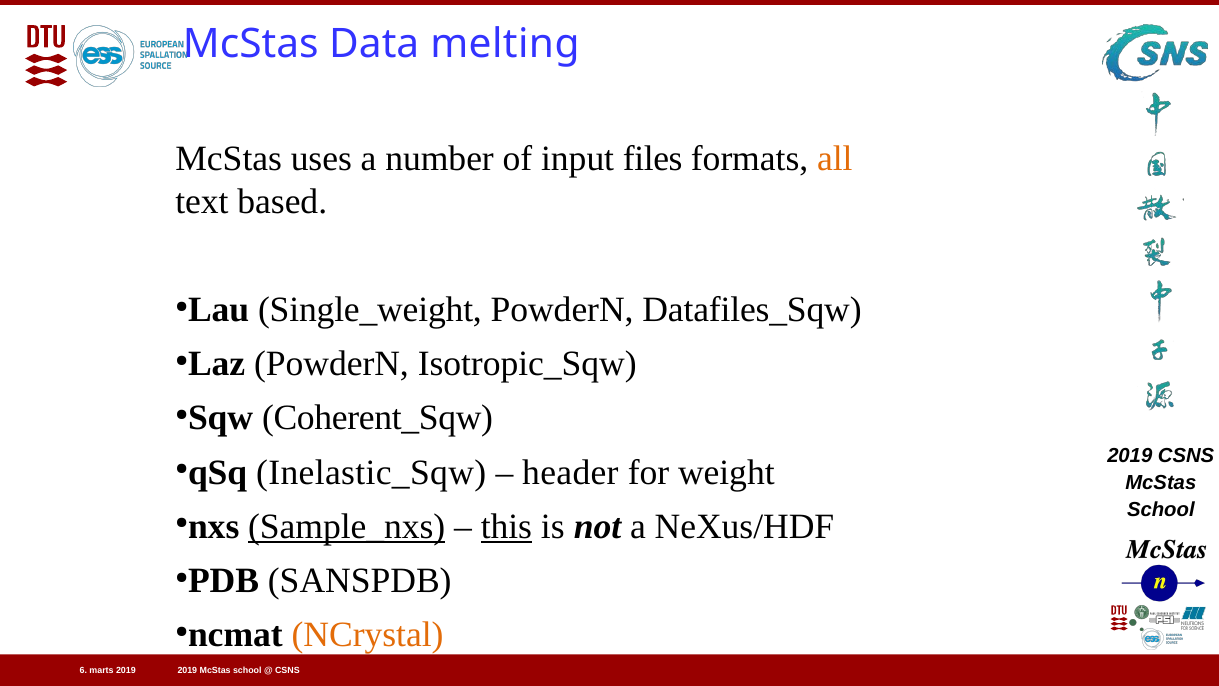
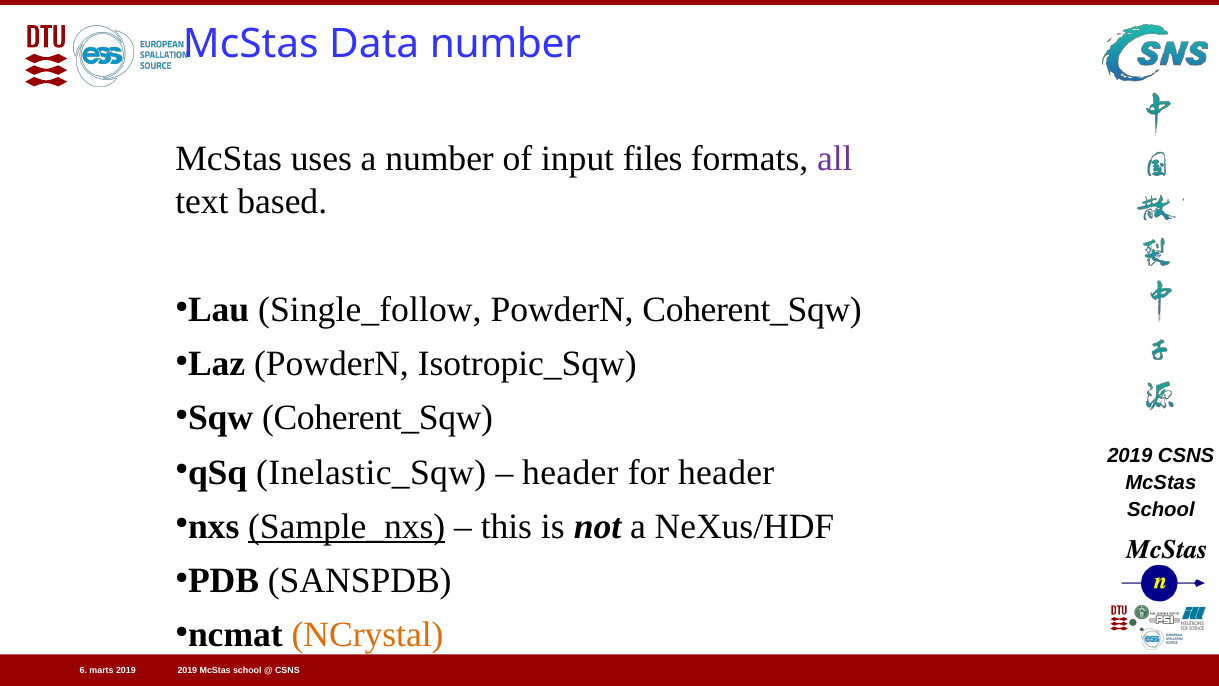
Data melting: melting -> number
all colour: orange -> purple
Single_weight: Single_weight -> Single_follow
PowderN Datafiles_Sqw: Datafiles_Sqw -> Coherent_Sqw
for weight: weight -> header
this underline: present -> none
